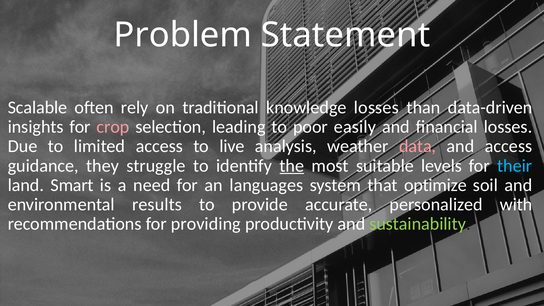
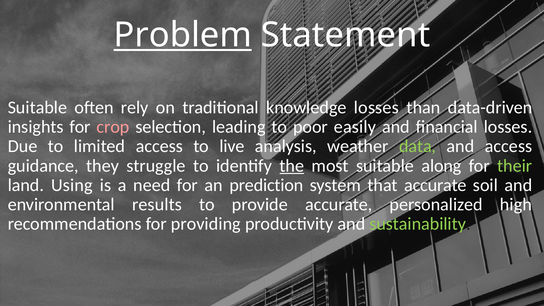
Problem underline: none -> present
Scalable at (37, 108): Scalable -> Suitable
data colour: pink -> light green
levels: levels -> along
their colour: light blue -> light green
Smart: Smart -> Using
languages: languages -> prediction
that optimize: optimize -> accurate
with: with -> high
